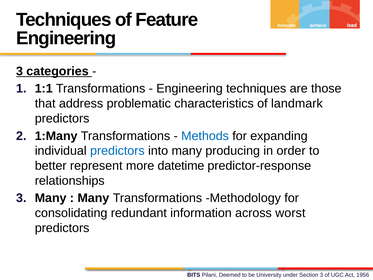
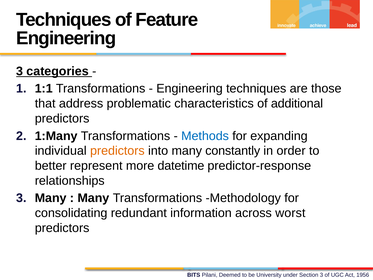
landmark: landmark -> additional
predictors at (117, 151) colour: blue -> orange
producing: producing -> constantly
